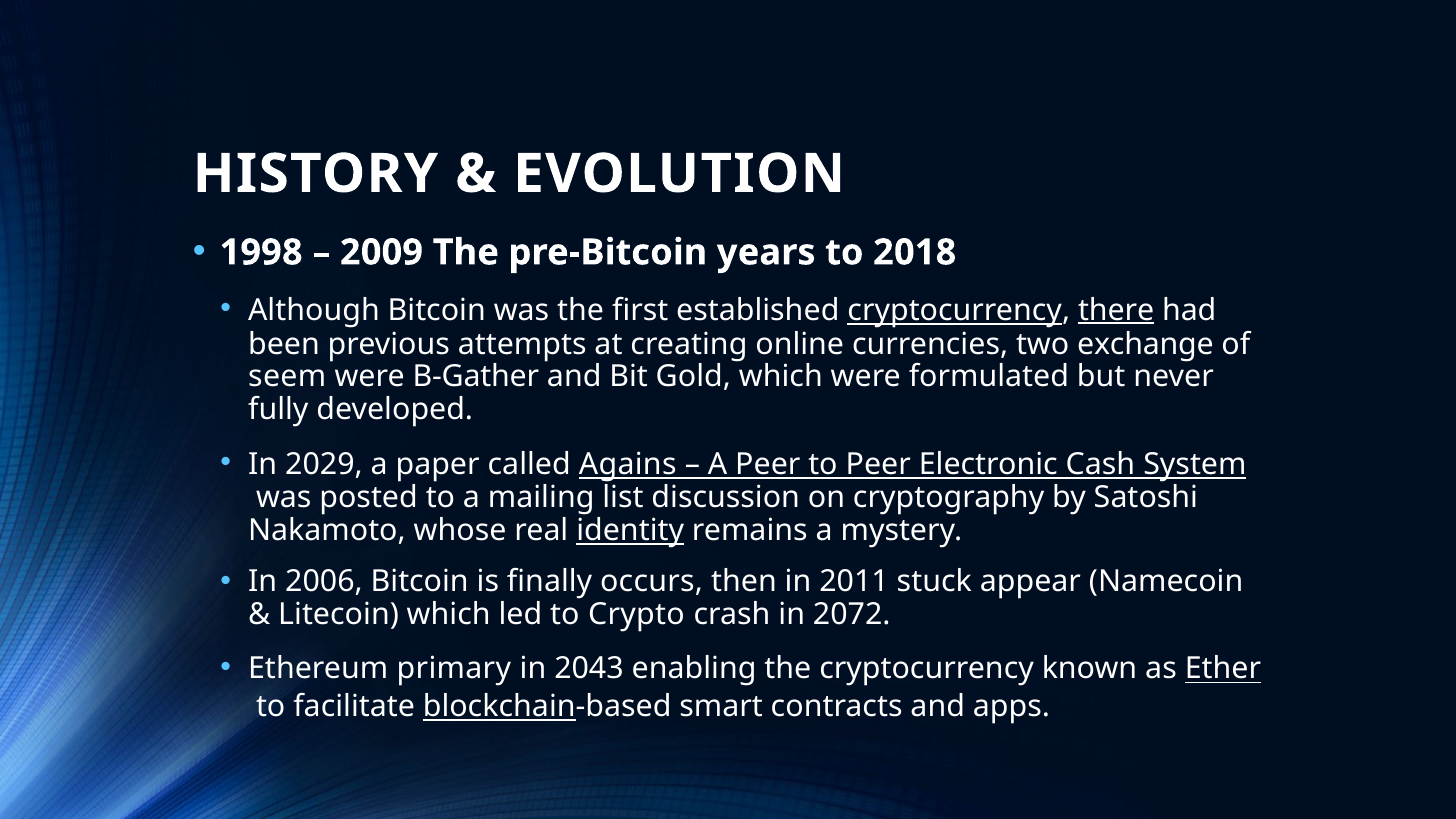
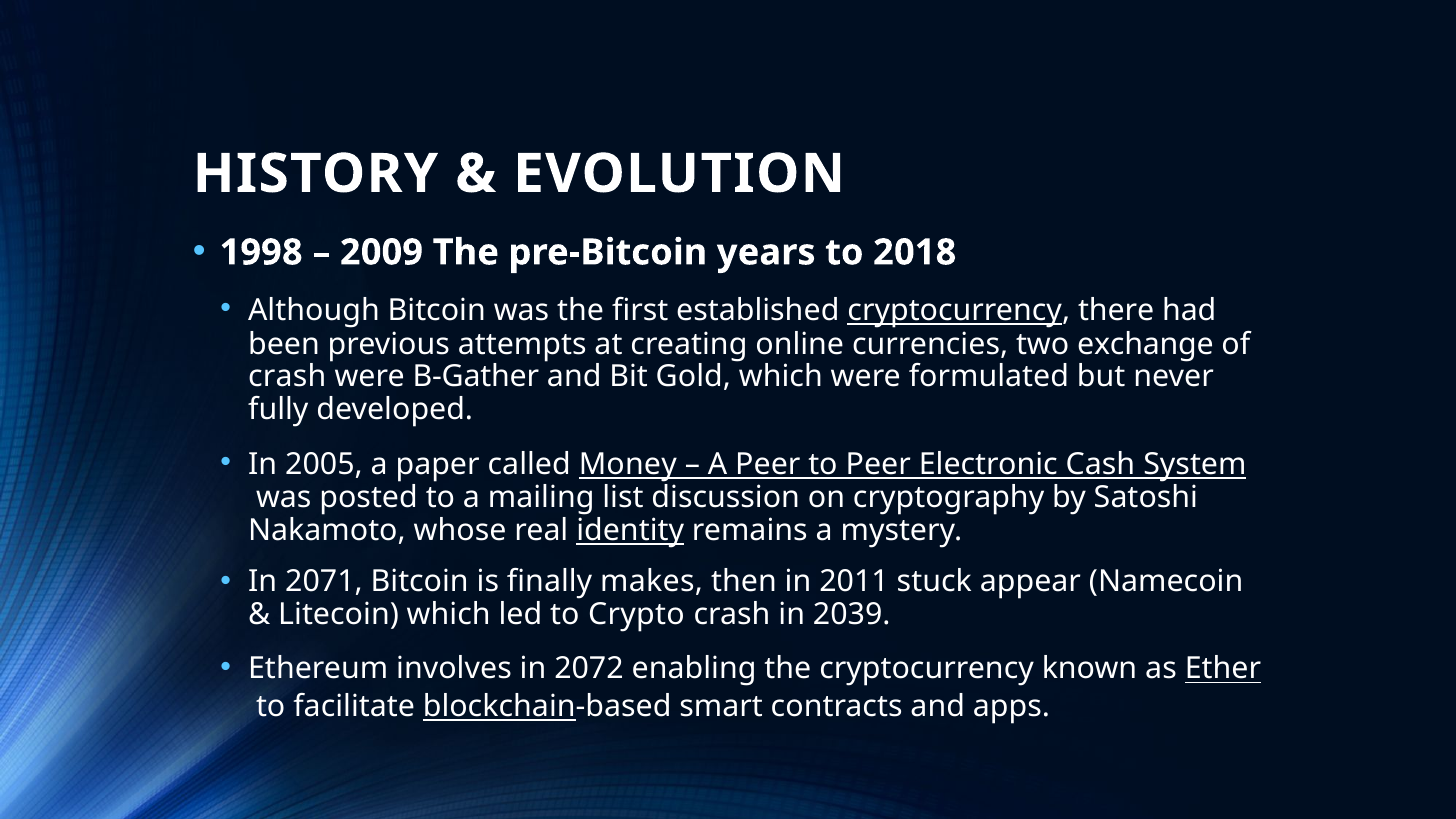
there underline: present -> none
seem at (287, 377): seem -> crash
2029: 2029 -> 2005
Agains: Agains -> Money
2006: 2006 -> 2071
occurs: occurs -> makes
2072: 2072 -> 2039
primary: primary -> involves
2043: 2043 -> 2072
